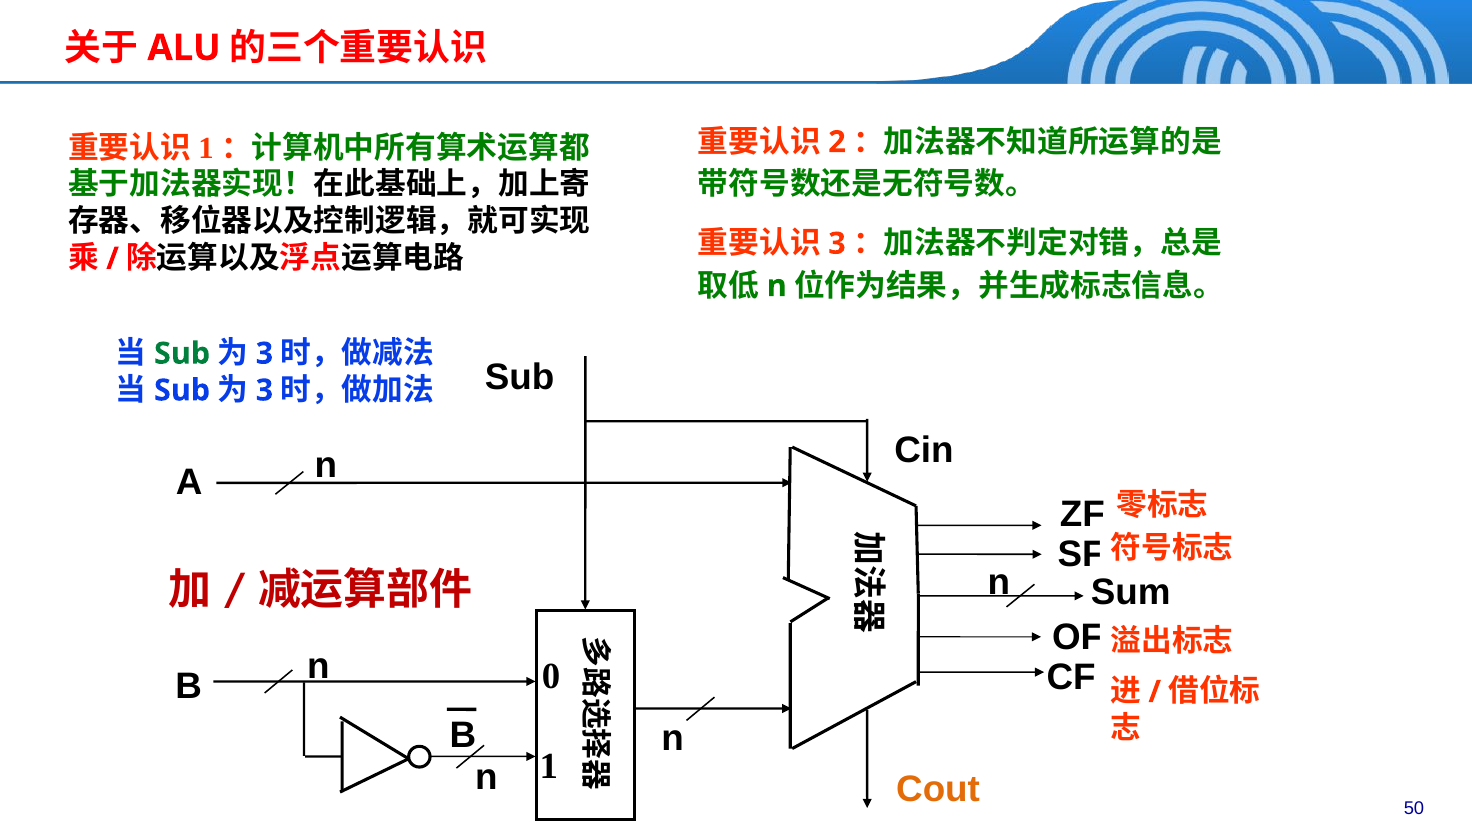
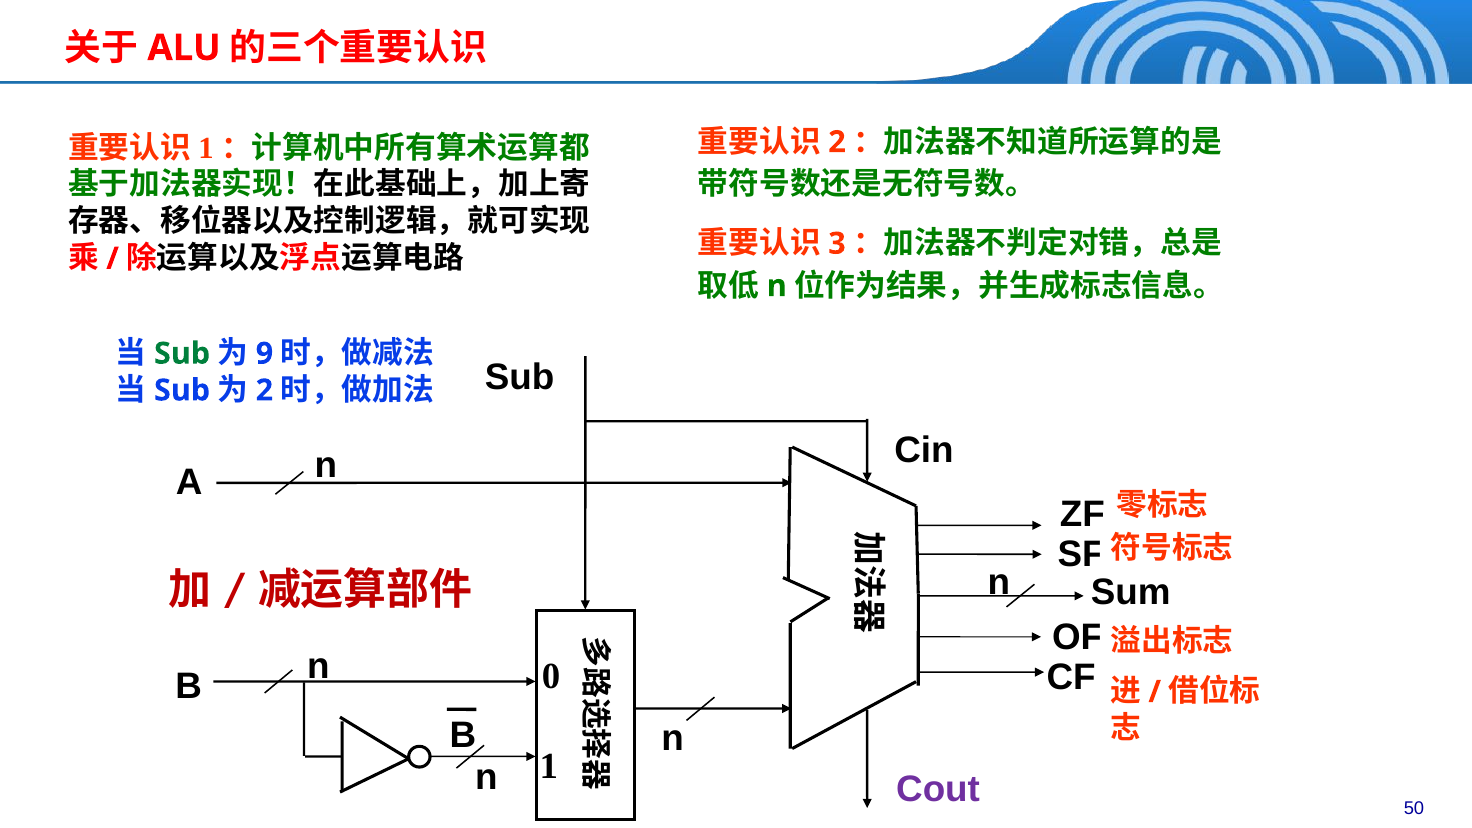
3 at (264, 354): 3 -> 9
3 at (264, 390): 3 -> 2
Cout colour: orange -> purple
